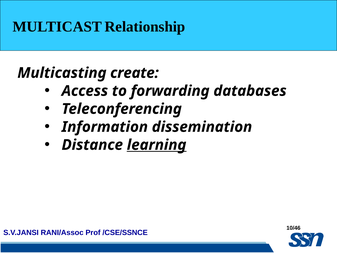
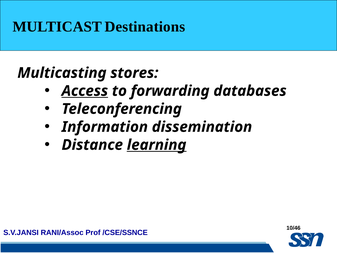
Relationship: Relationship -> Destinations
create: create -> stores
Access underline: none -> present
